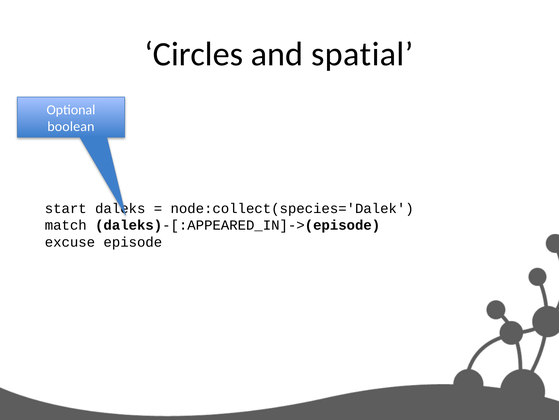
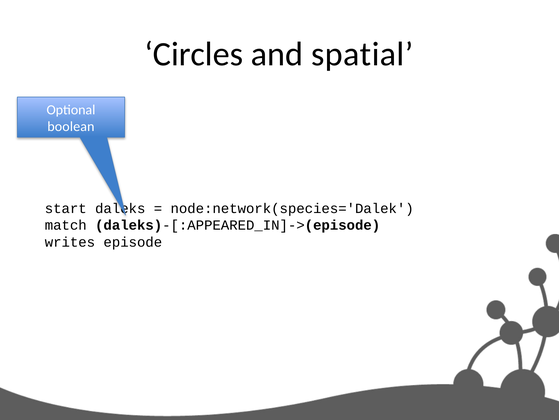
node:collect(species='Dalek: node:collect(species='Dalek -> node:network(species='Dalek
excuse: excuse -> writes
